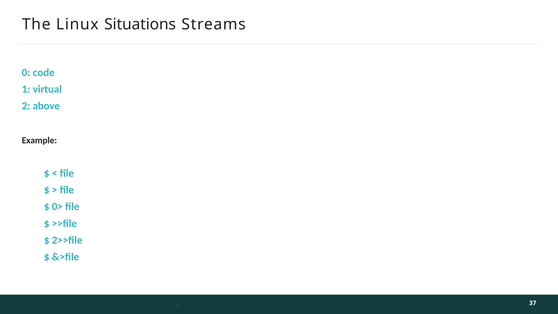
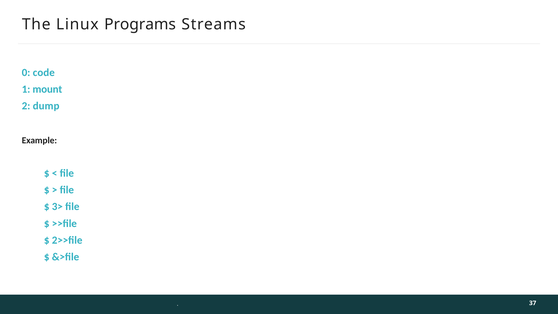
Situations: Situations -> Programs
virtual: virtual -> mount
above: above -> dump
0>: 0> -> 3>
